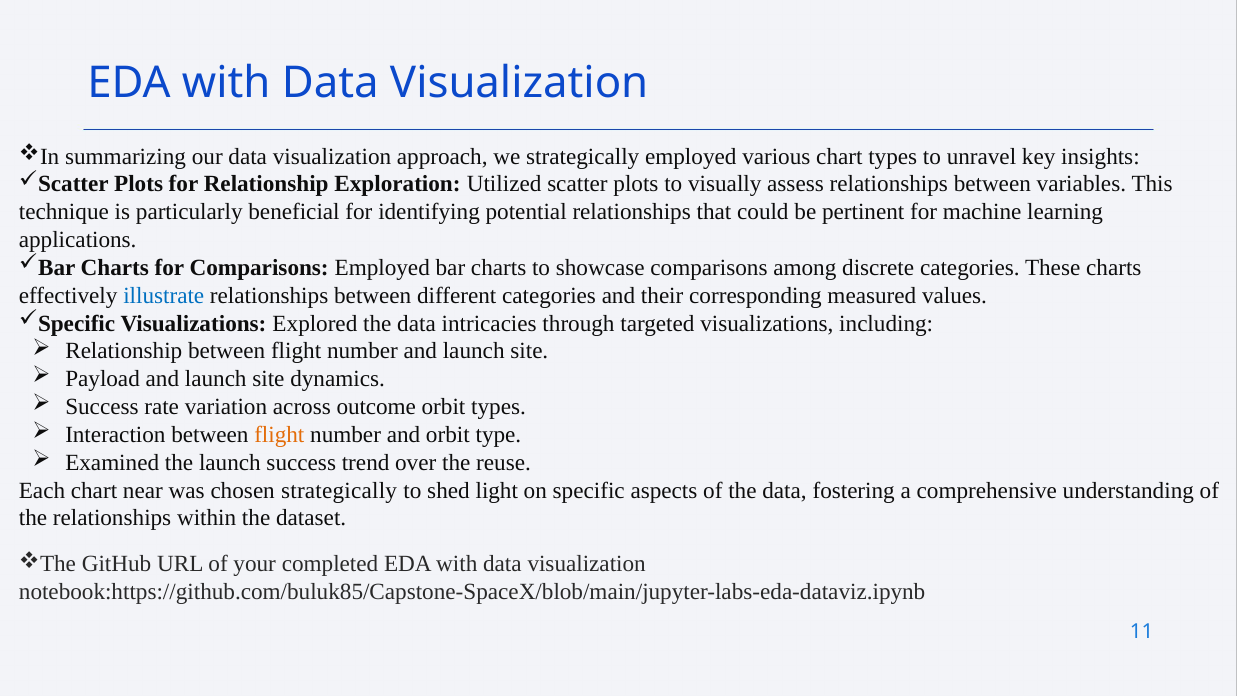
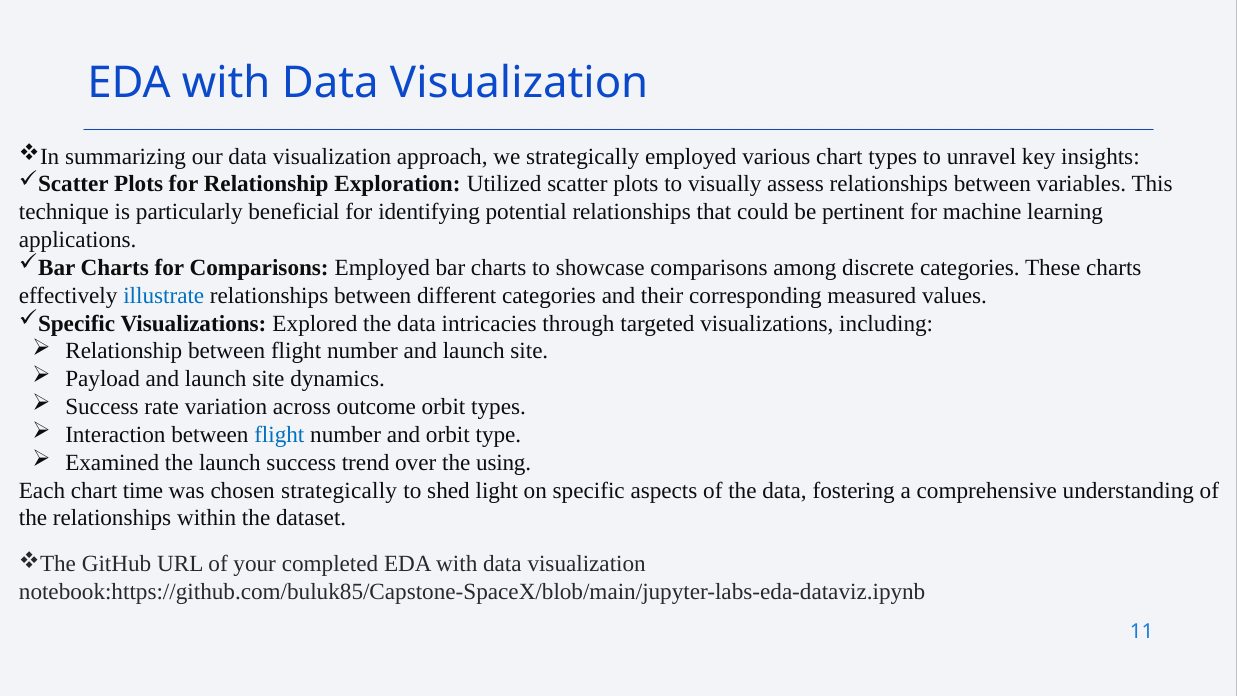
flight at (279, 435) colour: orange -> blue
reuse: reuse -> using
near: near -> time
